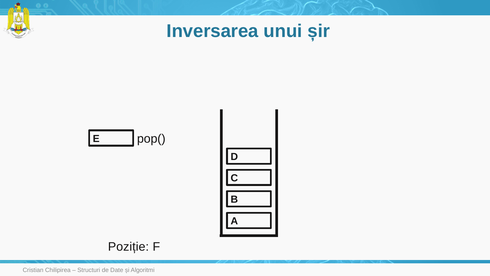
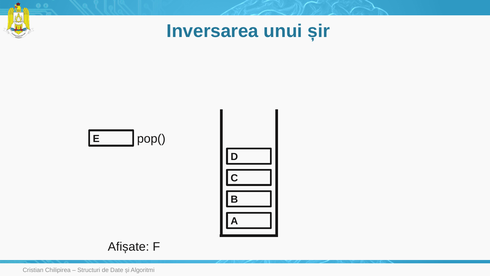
Poziție: Poziție -> Afișate
